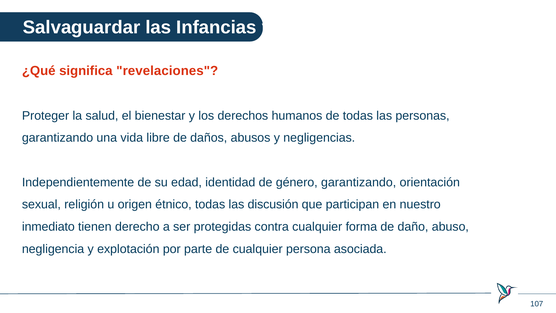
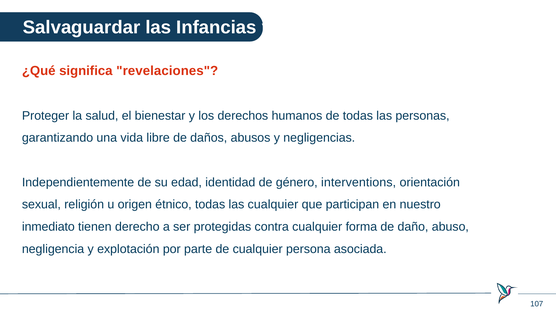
género garantizando: garantizando -> interventions
las discusión: discusión -> cualquier
